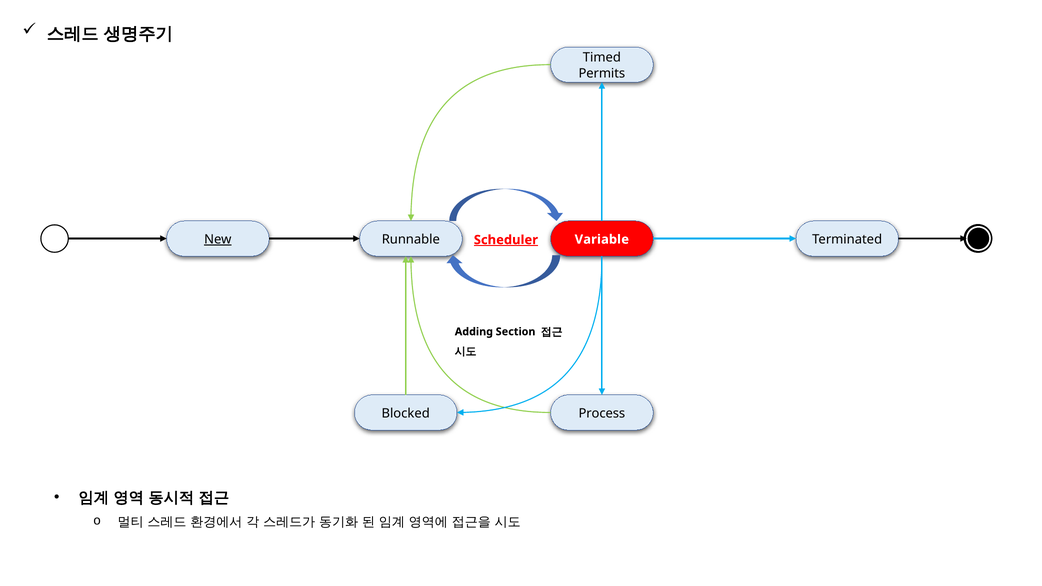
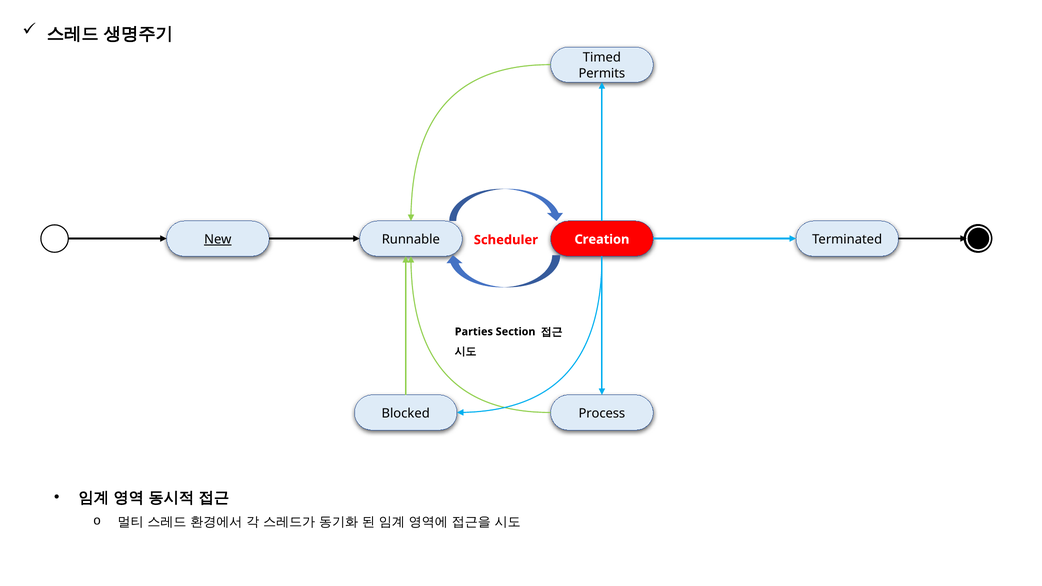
Variable: Variable -> Creation
Scheduler underline: present -> none
Adding: Adding -> Parties
